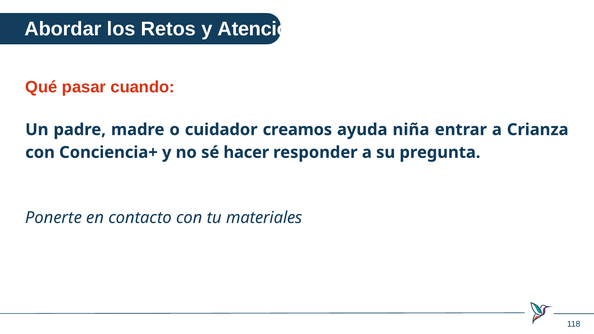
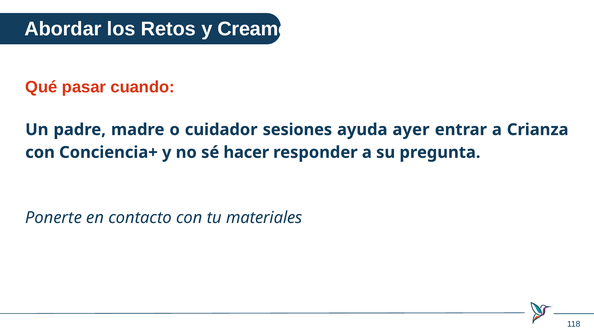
Atención: Atención -> Creamos
creamos: creamos -> sesiones
niña: niña -> ayer
